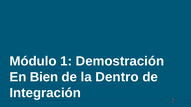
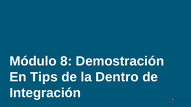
1: 1 -> 8
Bien: Bien -> Tips
